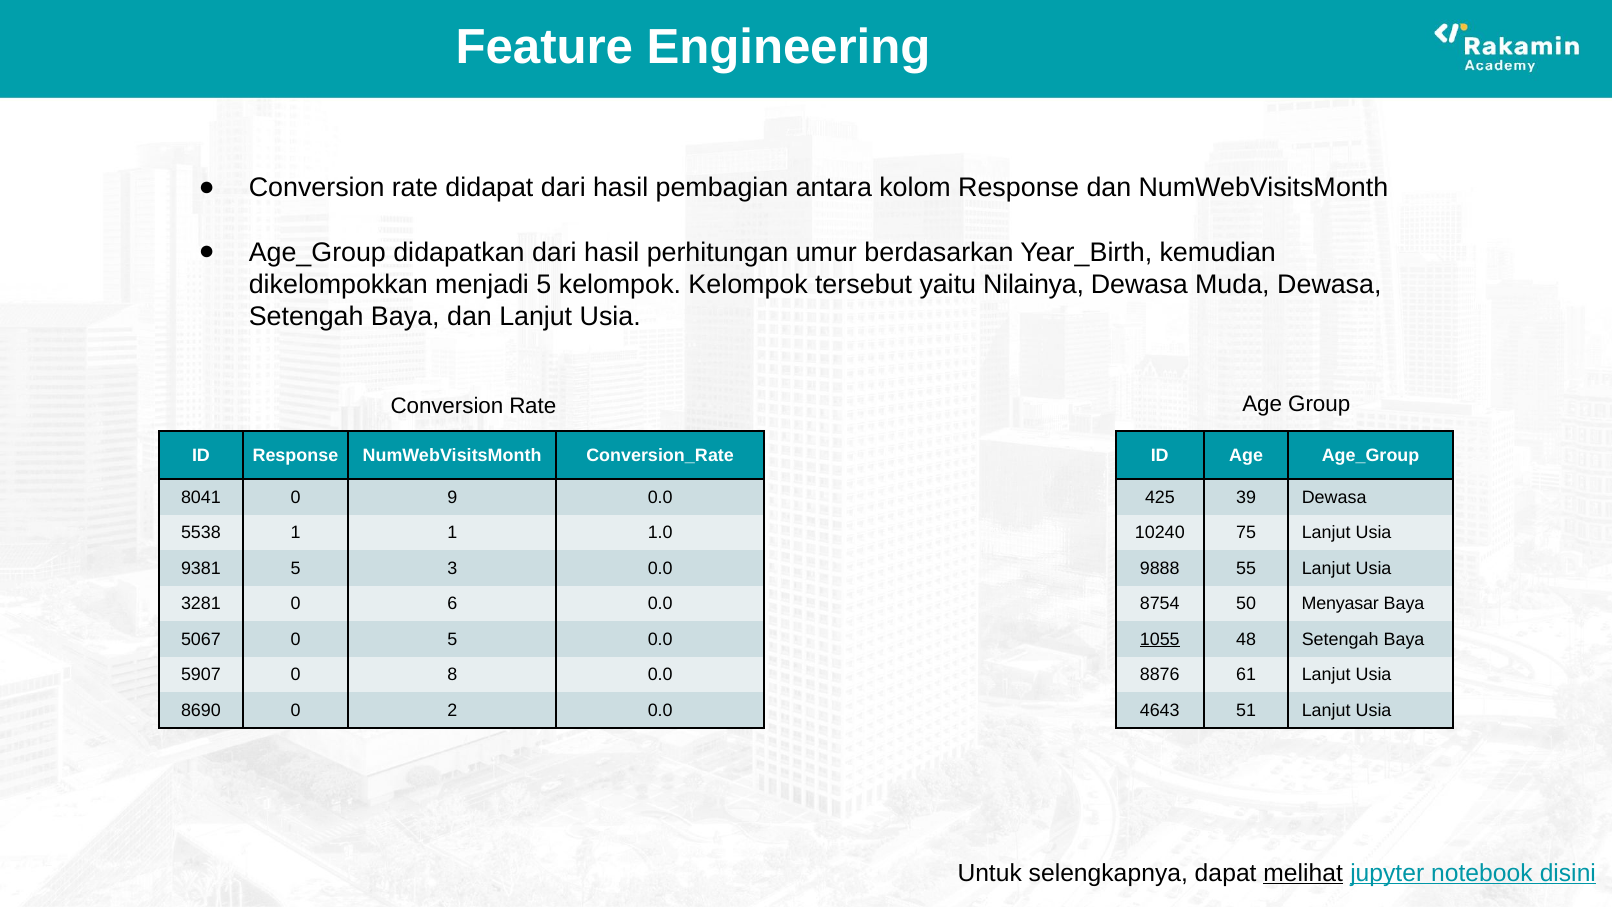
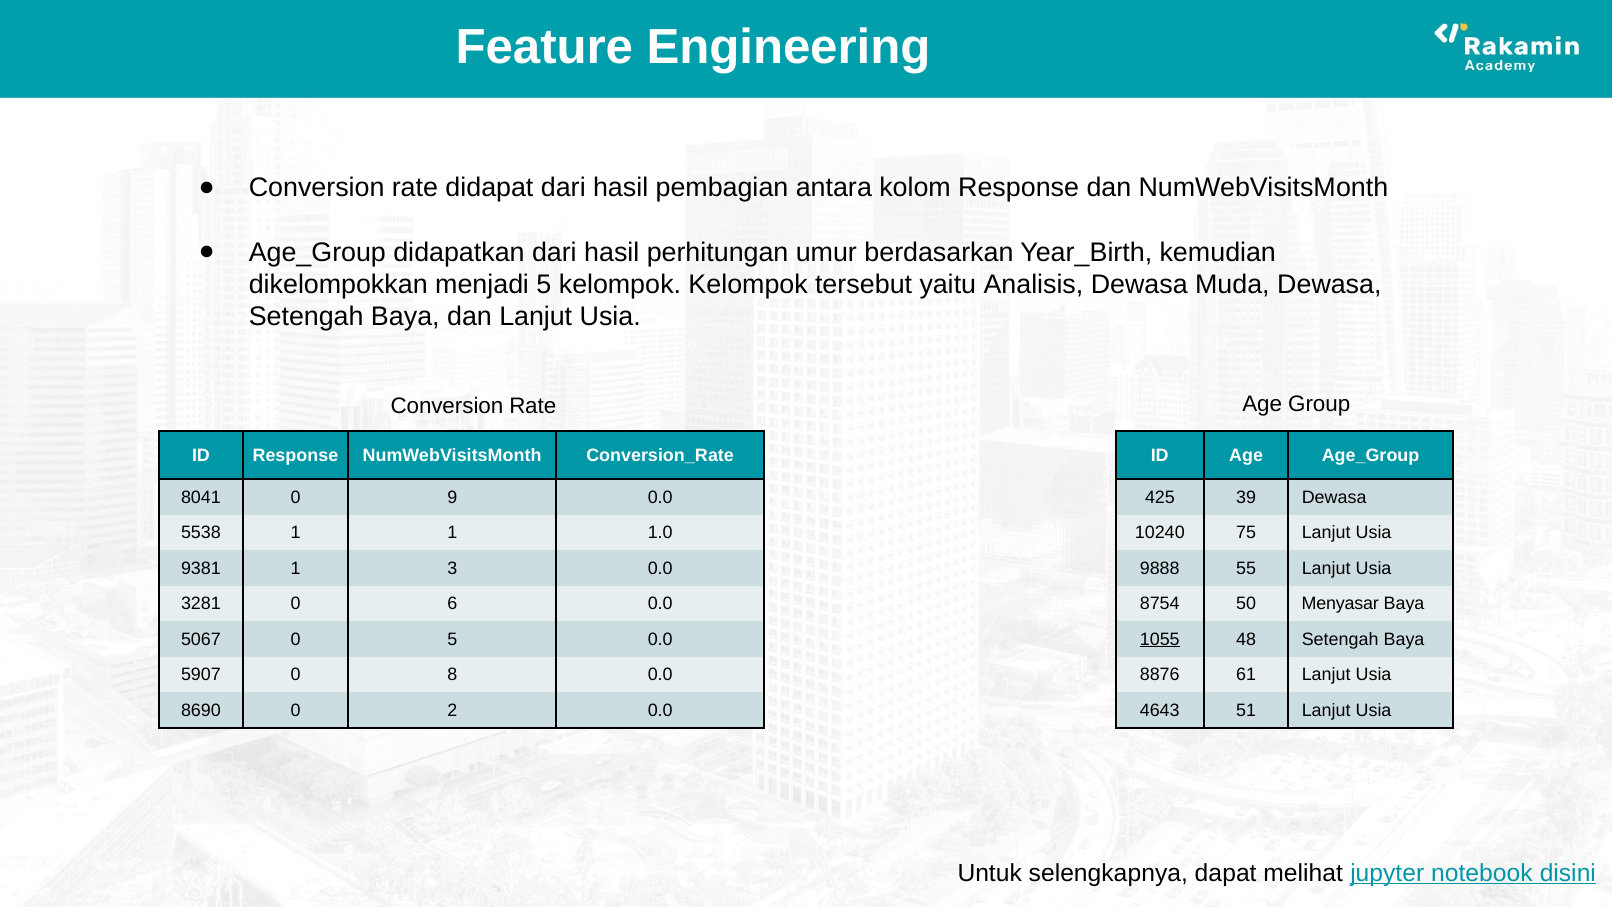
Nilainya: Nilainya -> Analisis
9381 5: 5 -> 1
melihat underline: present -> none
